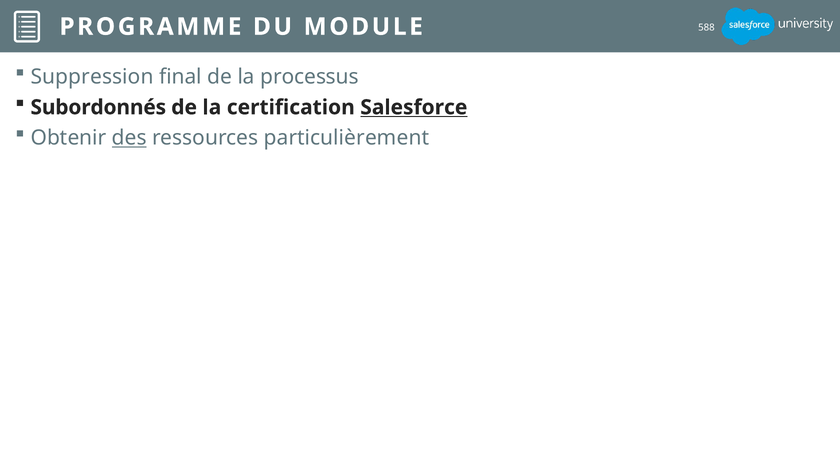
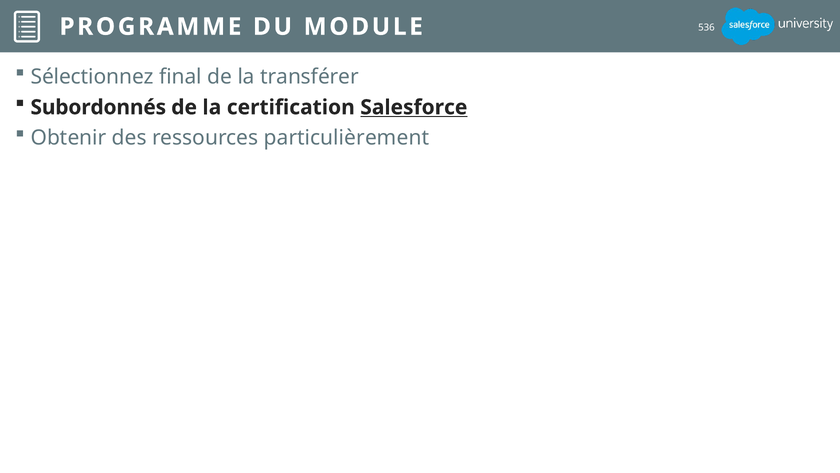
588: 588 -> 536
Suppression: Suppression -> Sélectionnez
processus: processus -> transférer
des underline: present -> none
